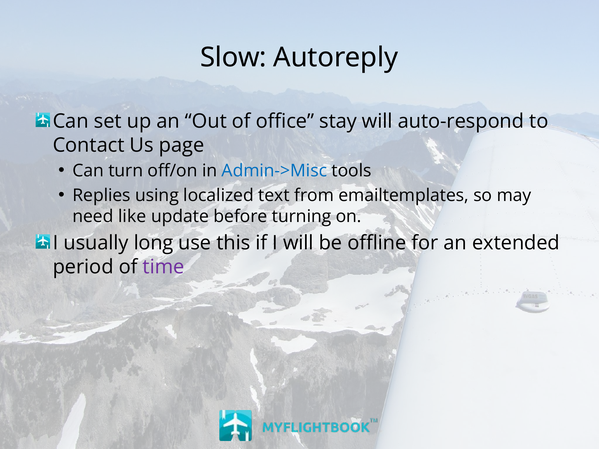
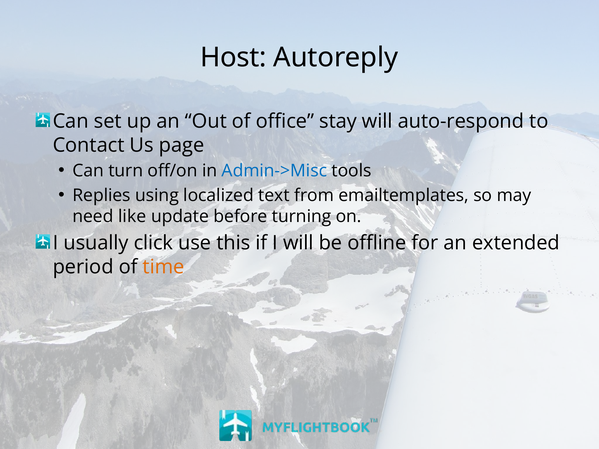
Slow: Slow -> Host
long: long -> click
time colour: purple -> orange
